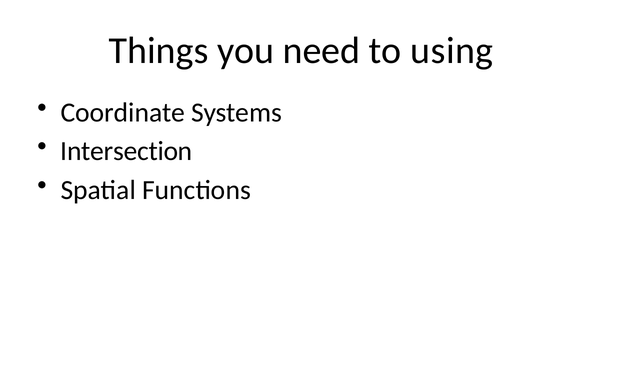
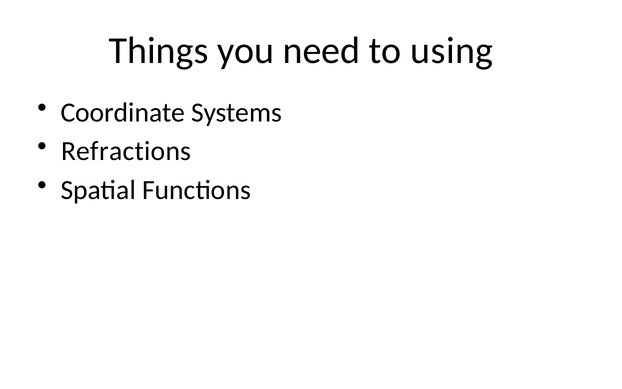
Intersection: Intersection -> Refractions
